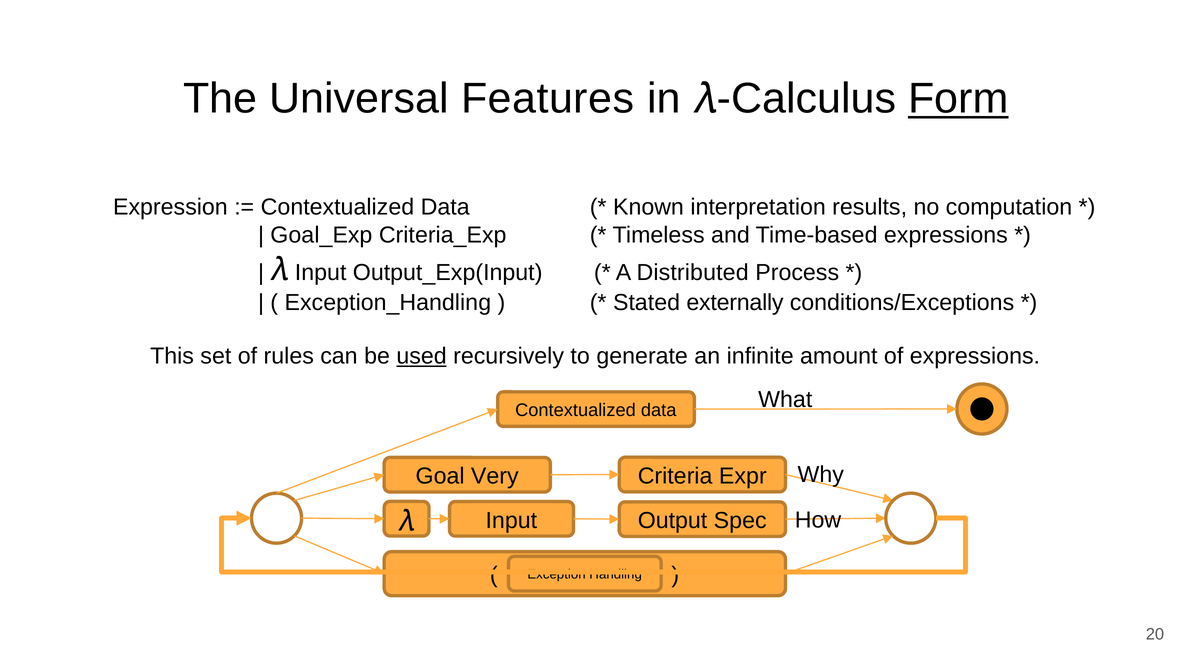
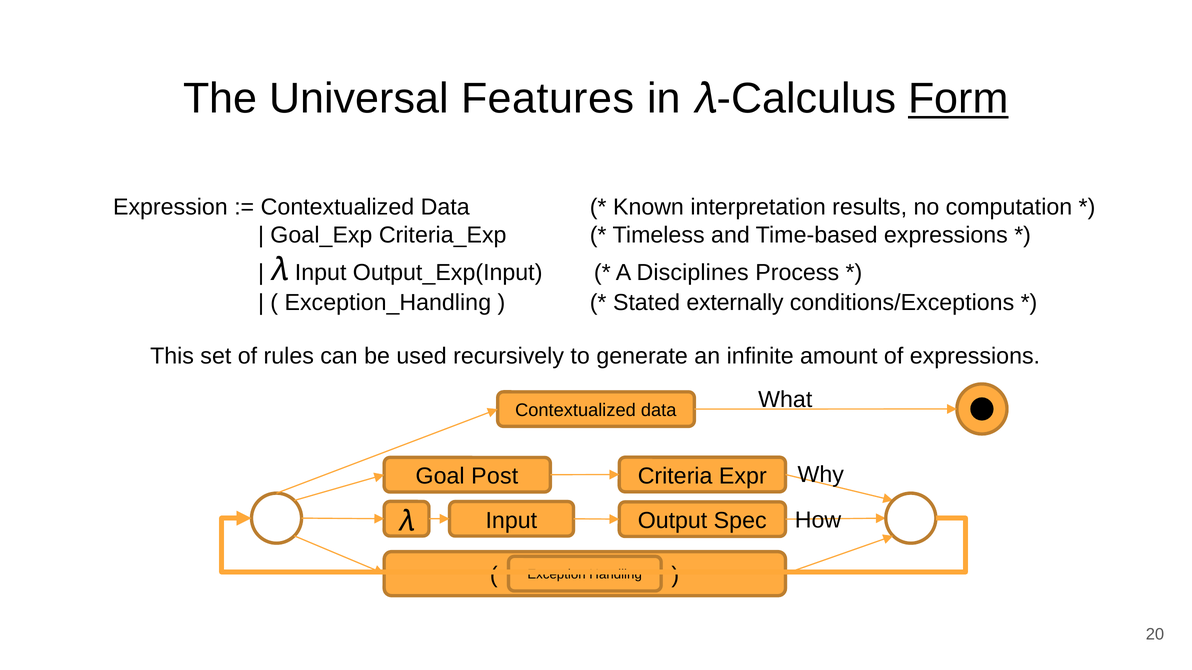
Distributed: Distributed -> Disciplines
used underline: present -> none
Very: Very -> Post
